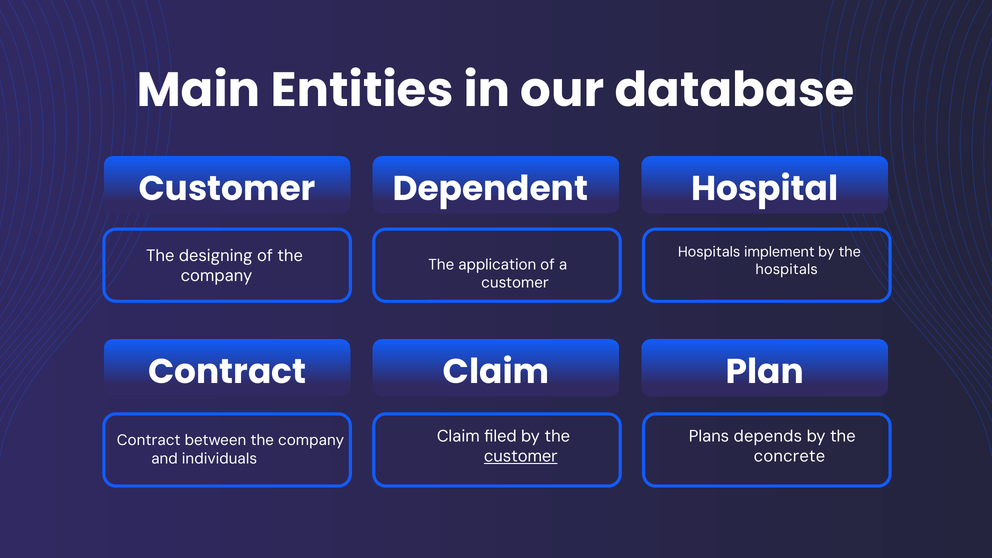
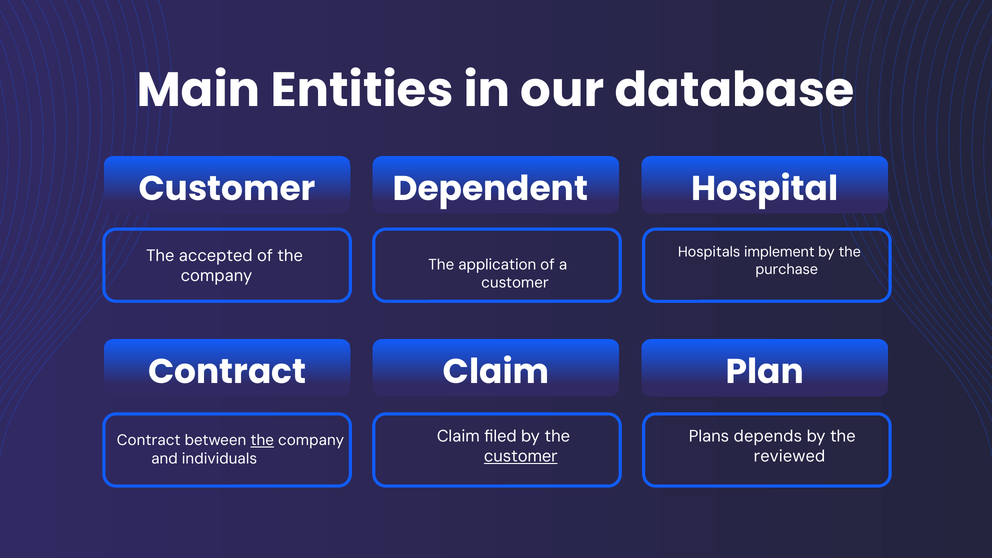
designing: designing -> accepted
hospitals at (787, 269): hospitals -> purchase
the at (262, 440) underline: none -> present
concrete: concrete -> reviewed
